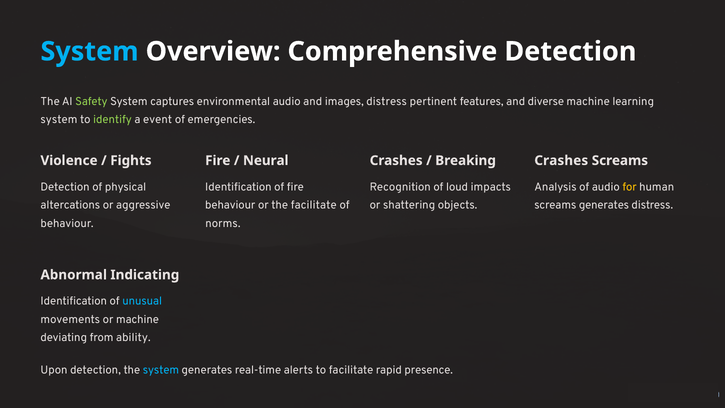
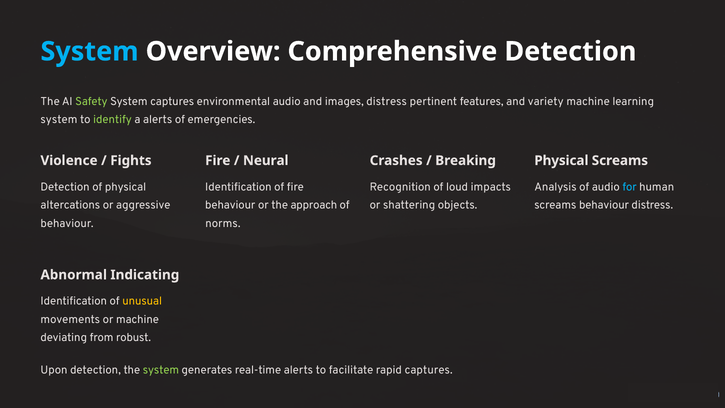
diverse: diverse -> variety
a event: event -> alerts
Crashes at (561, 160): Crashes -> Physical
for colour: yellow -> light blue
the facilitate: facilitate -> approach
screams generates: generates -> behaviour
unusual colour: light blue -> yellow
ability: ability -> robust
system at (161, 370) colour: light blue -> light green
rapid presence: presence -> captures
